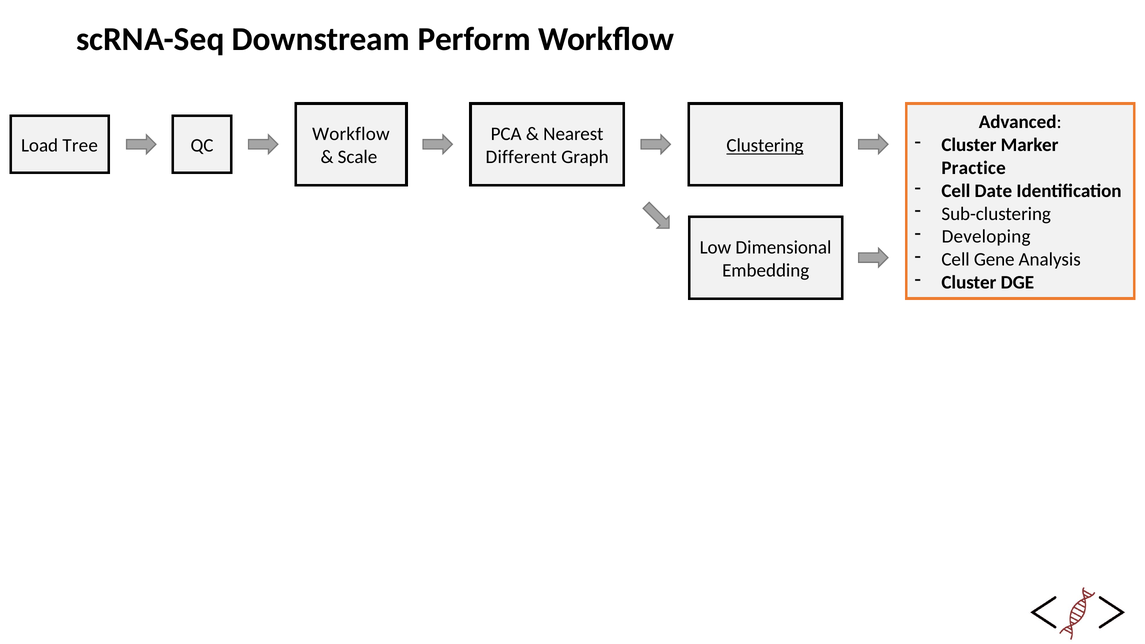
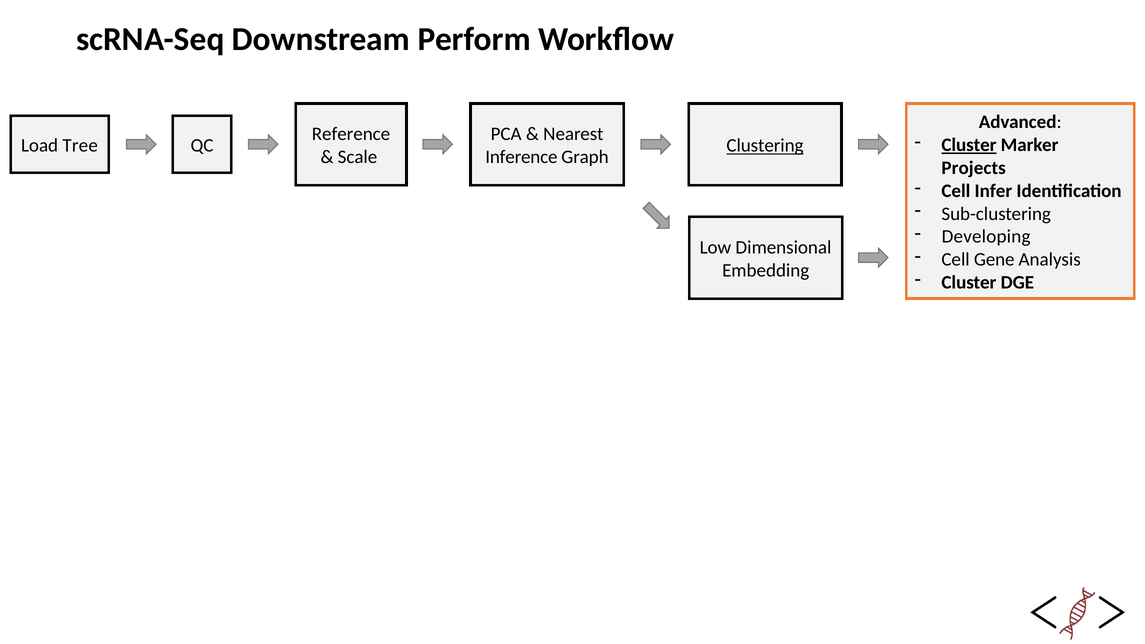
Workflow at (351, 134): Workflow -> Reference
Cluster at (969, 145) underline: none -> present
Different: Different -> Inference
Practice: Practice -> Projects
Date: Date -> Infer
